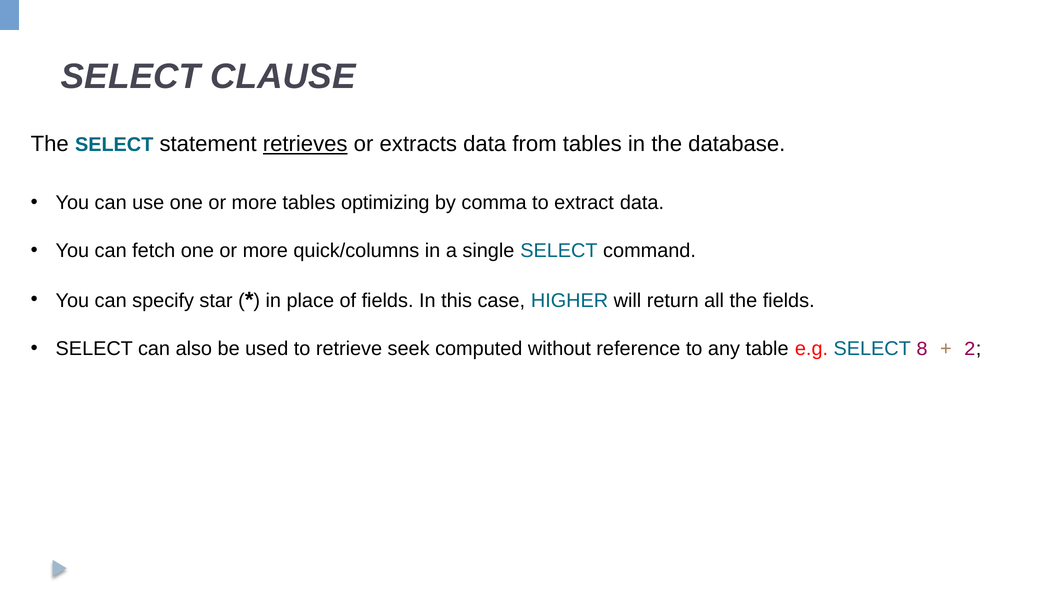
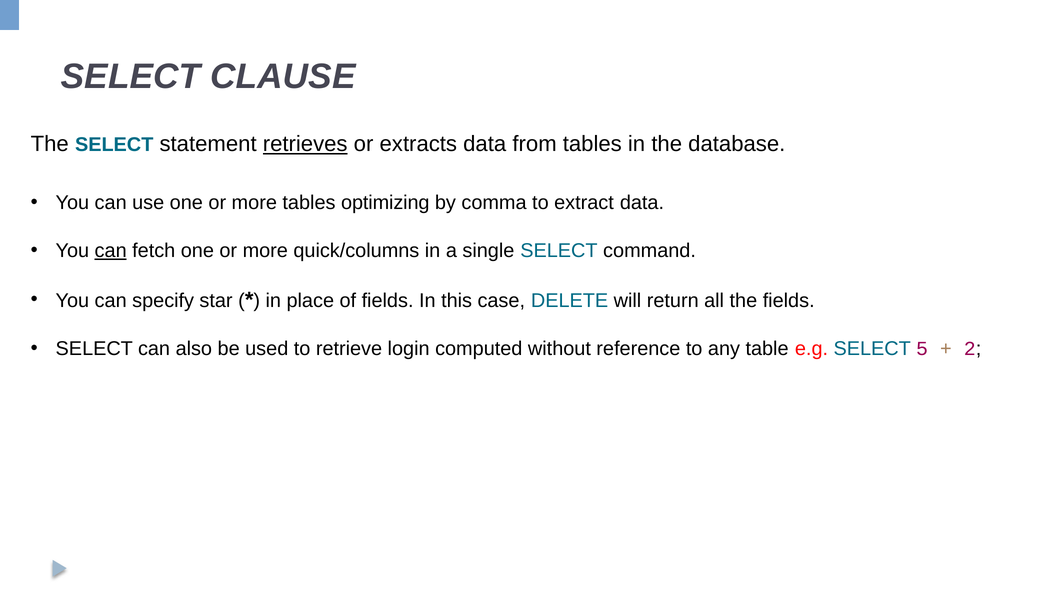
can at (111, 251) underline: none -> present
HIGHER: HIGHER -> DELETE
seek: seek -> login
8: 8 -> 5
